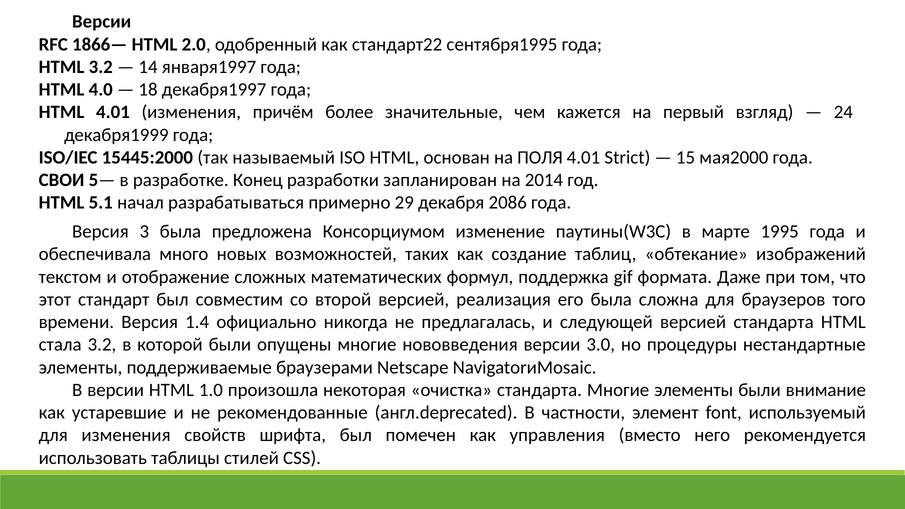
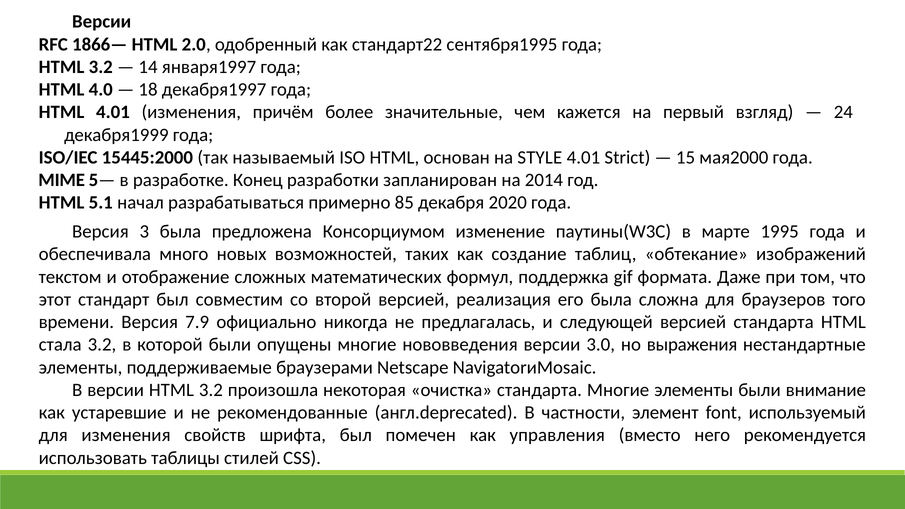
ПОЛЯ: ПОЛЯ -> STYLE
СВОИ: СВОИ -> MIME
29: 29 -> 85
2086: 2086 -> 2020
1.4: 1.4 -> 7.9
процедуры: процедуры -> выражения
версии HTML 1.0: 1.0 -> 3.2
